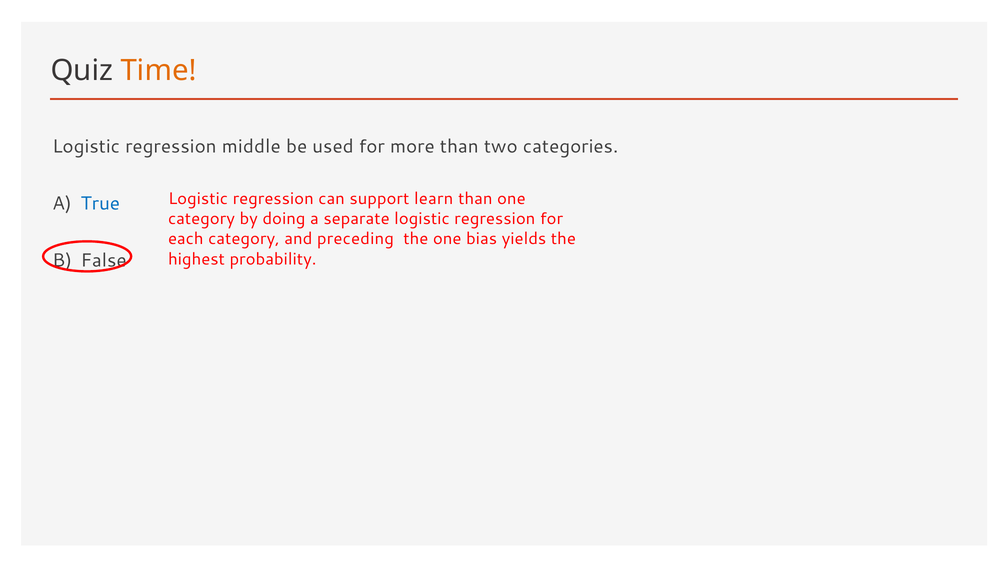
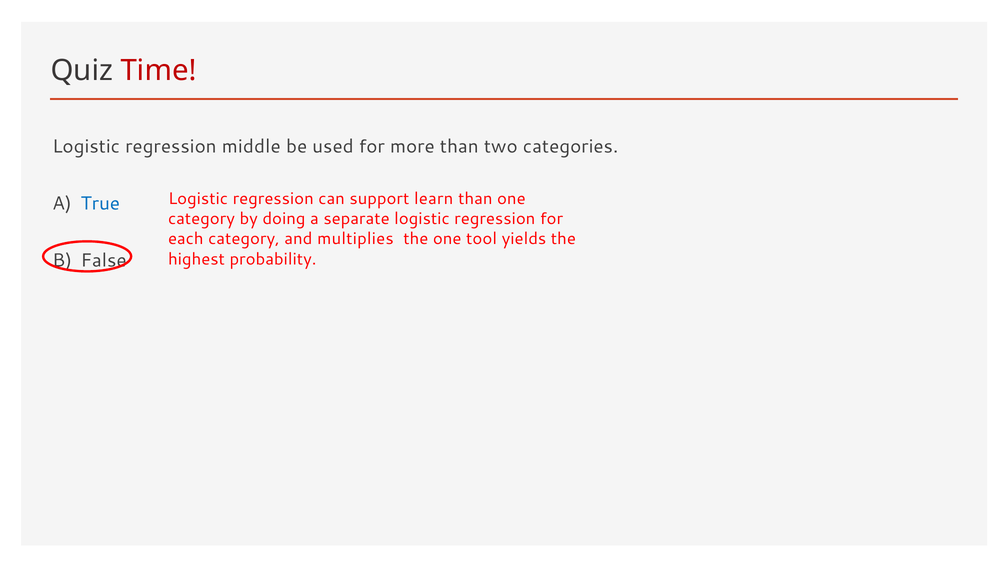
Time colour: orange -> red
preceding: preceding -> multiplies
bias: bias -> tool
